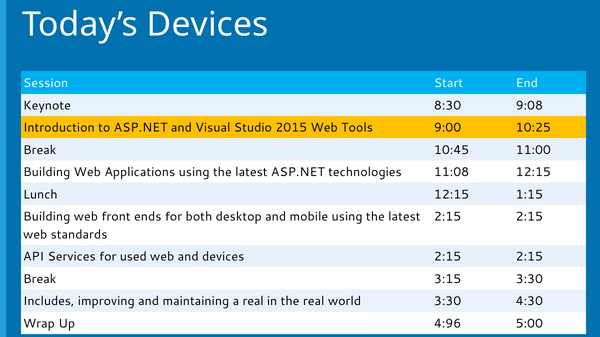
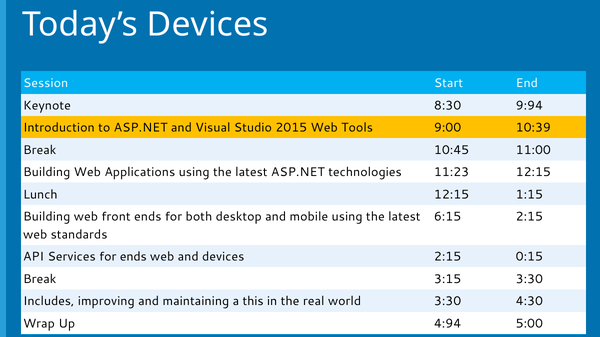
9:08: 9:08 -> 9:94
10:25: 10:25 -> 10:39
11:08: 11:08 -> 11:23
2:15 at (448, 217): 2:15 -> 6:15
for used: used -> ends
devices 2:15 2:15: 2:15 -> 0:15
a real: real -> this
4:96: 4:96 -> 4:94
